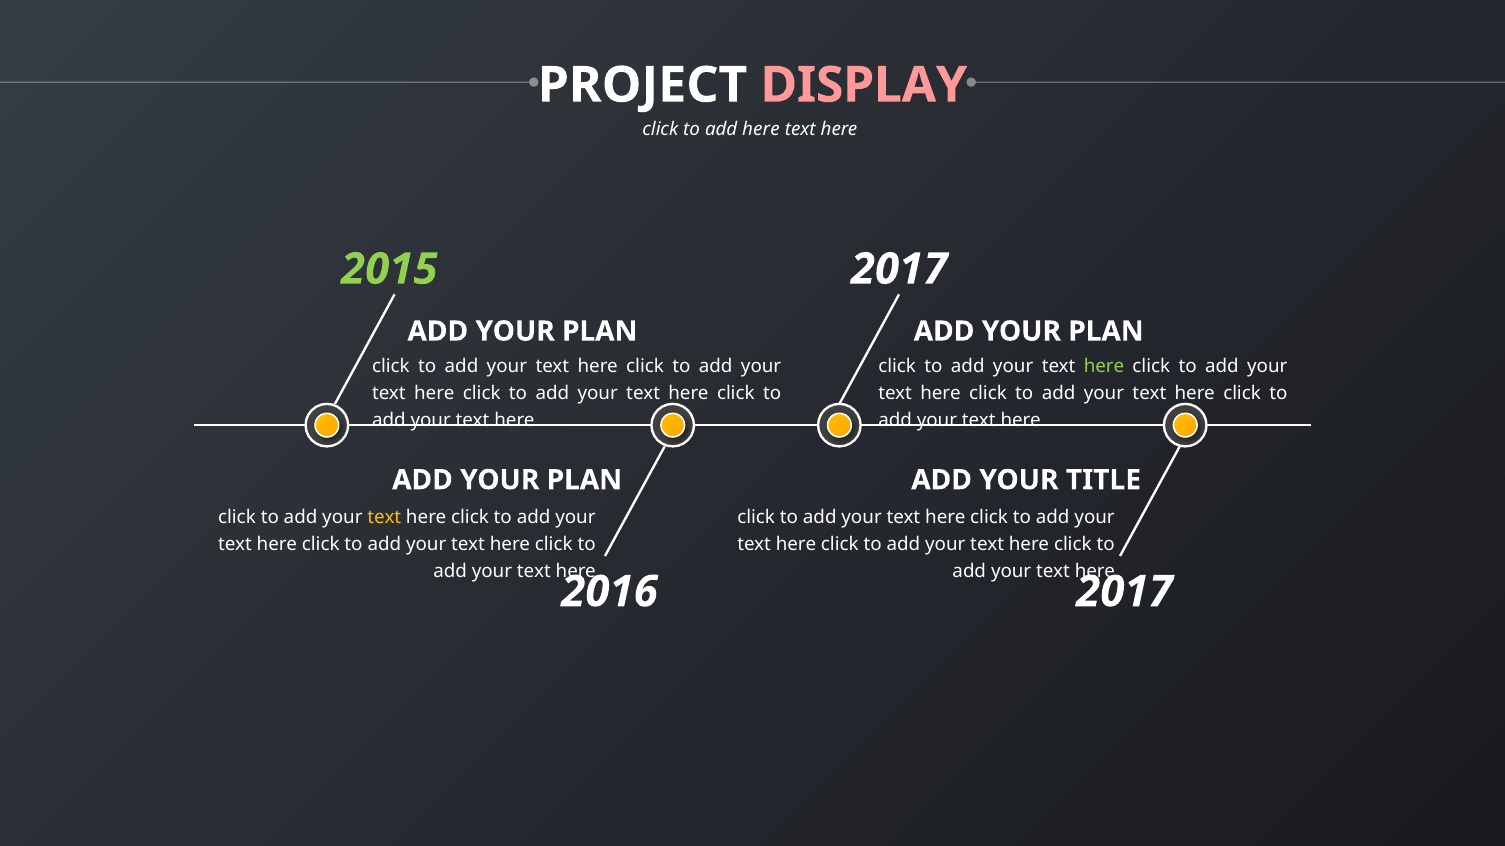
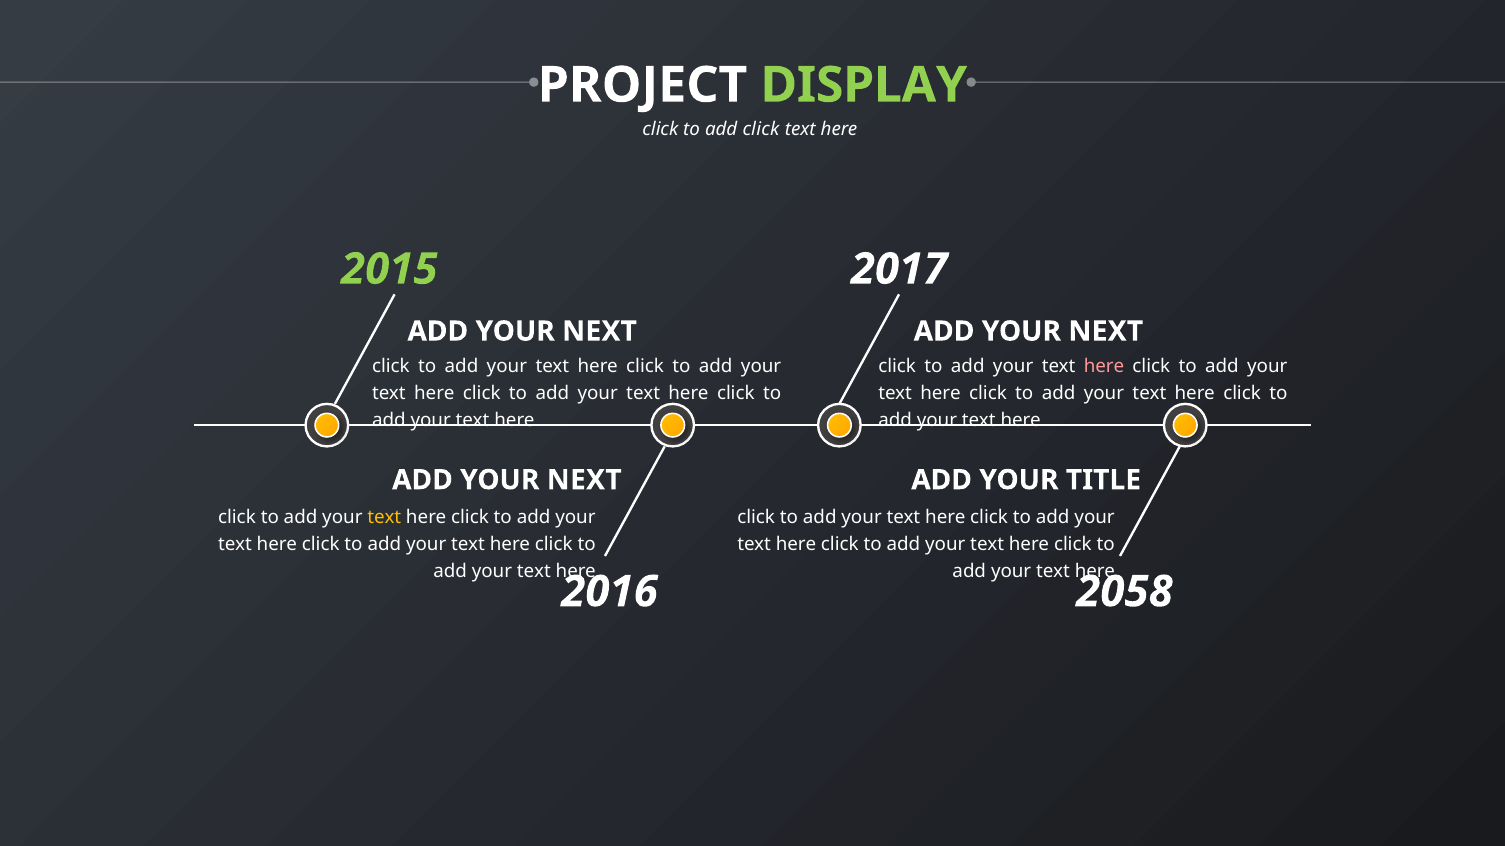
DISPLAY colour: pink -> light green
add here: here -> click
PLAN at (600, 332): PLAN -> NEXT
PLAN at (1106, 332): PLAN -> NEXT
here at (1104, 367) colour: light green -> pink
PLAN at (584, 480): PLAN -> NEXT
2016 2017: 2017 -> 2058
